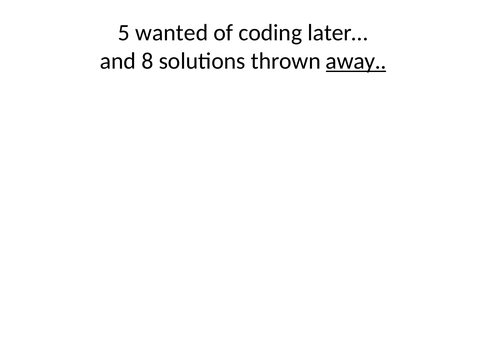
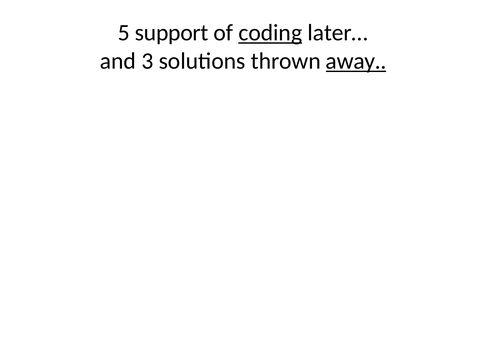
wanted: wanted -> support
coding underline: none -> present
8: 8 -> 3
